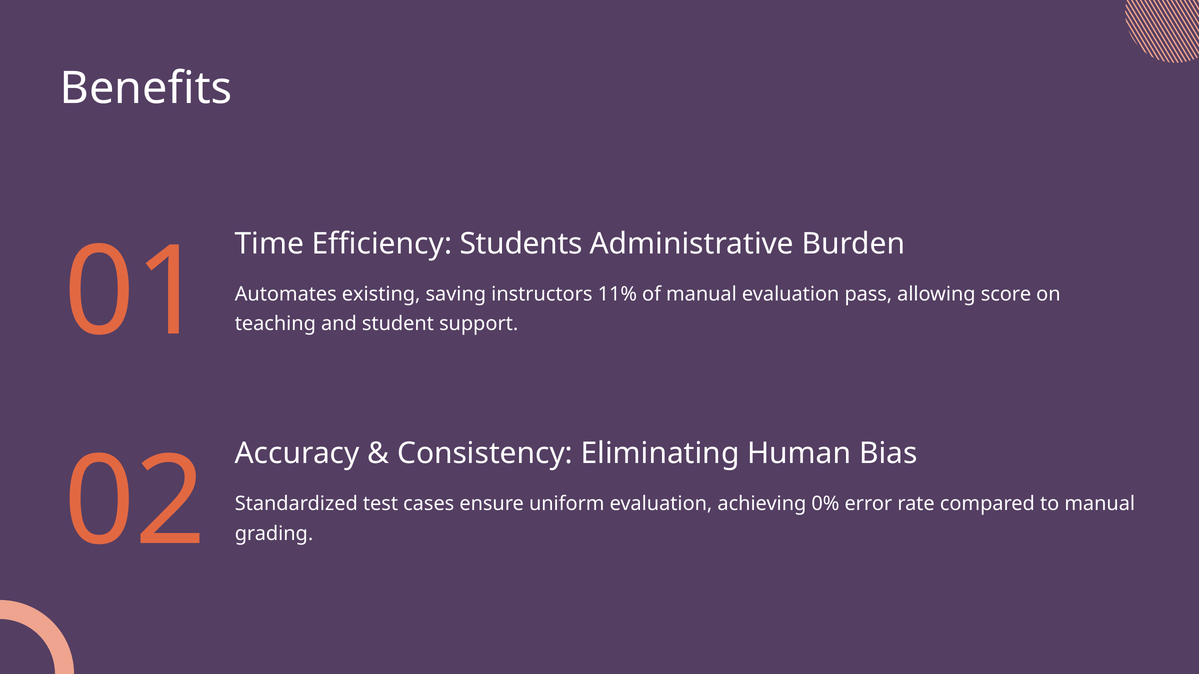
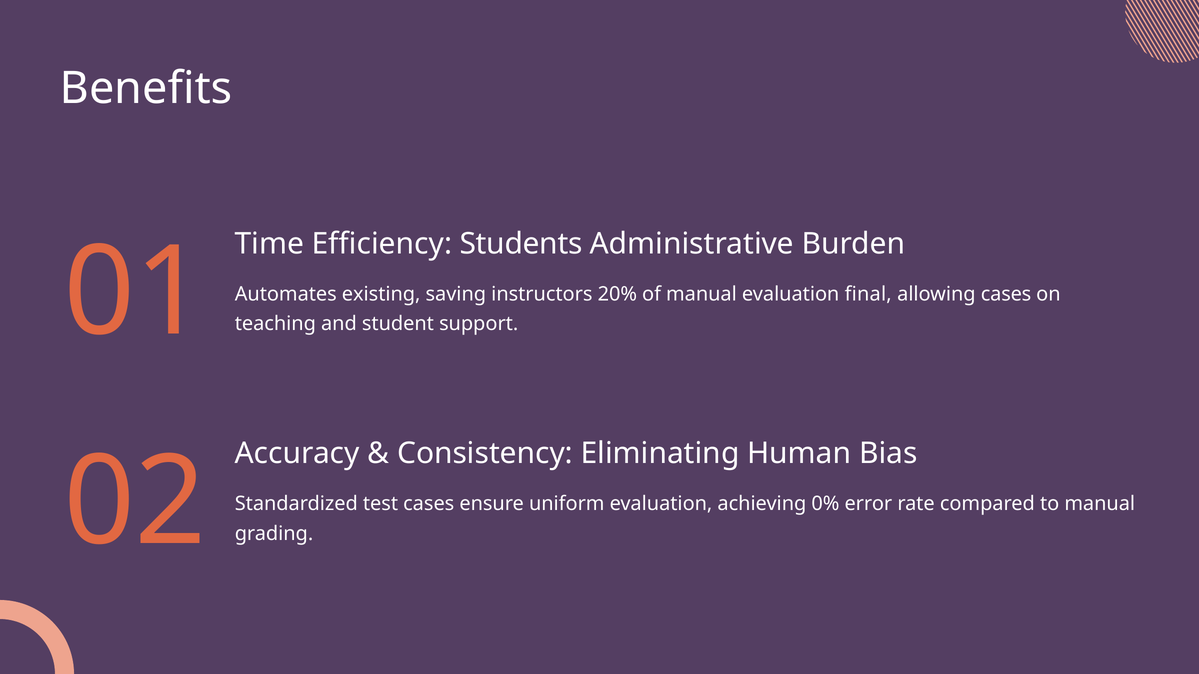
11%: 11% -> 20%
pass: pass -> final
allowing score: score -> cases
